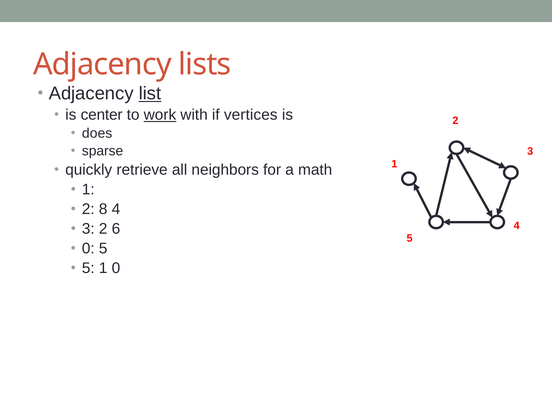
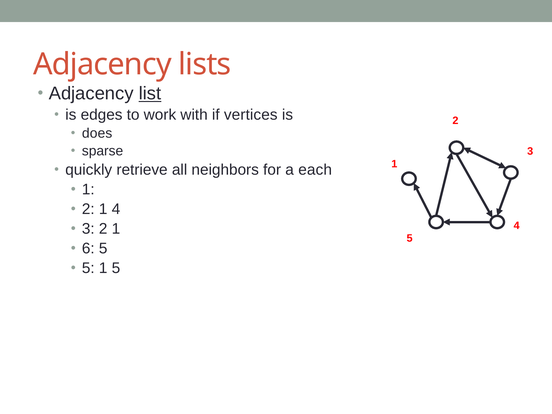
center: center -> edges
work underline: present -> none
math: math -> each
8 at (103, 209): 8 -> 1
3 2 6: 6 -> 1
0 at (88, 248): 0 -> 6
1 0: 0 -> 5
